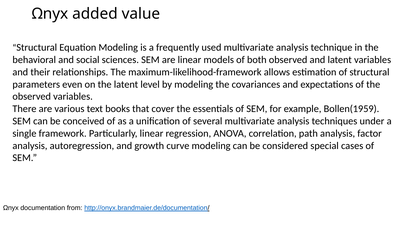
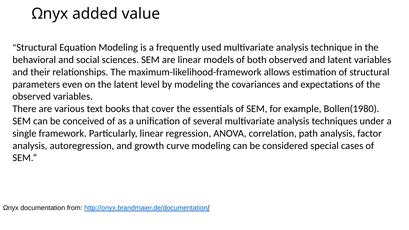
Bollen(1959: Bollen(1959 -> Bollen(1980
